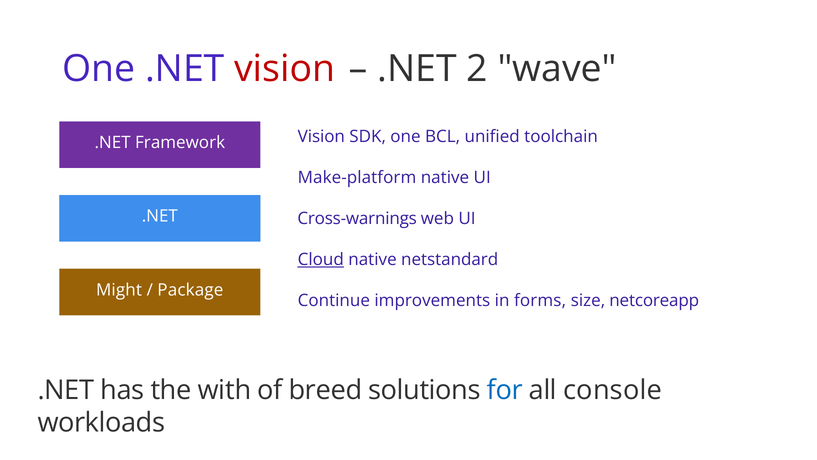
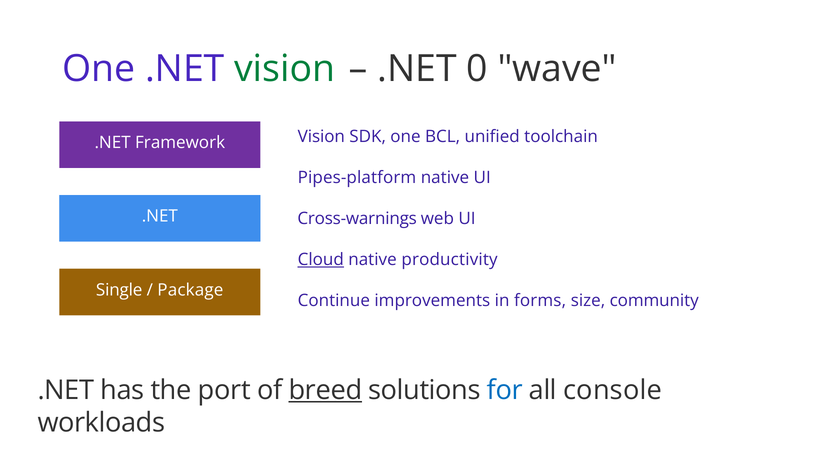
vision at (285, 69) colour: red -> green
2: 2 -> 0
Make-platform: Make-platform -> Pipes-platform
netstandard: netstandard -> productivity
Might: Might -> Single
netcoreapp: netcoreapp -> community
with: with -> port
breed underline: none -> present
